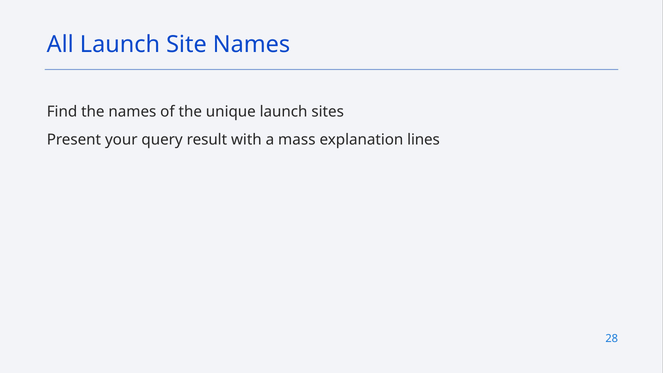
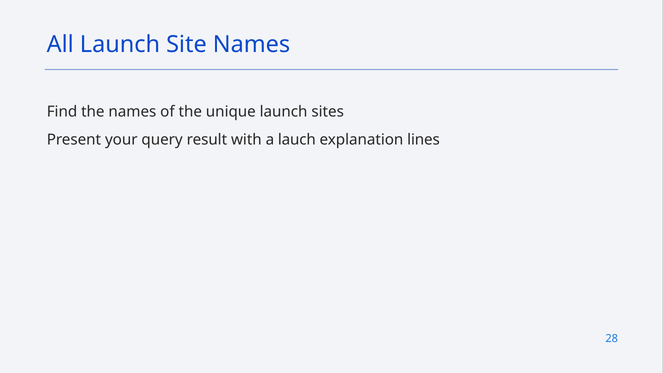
mass: mass -> lauch
